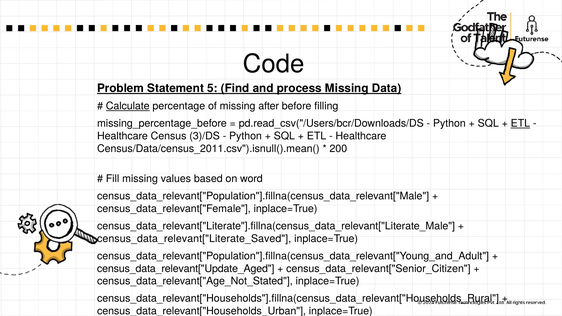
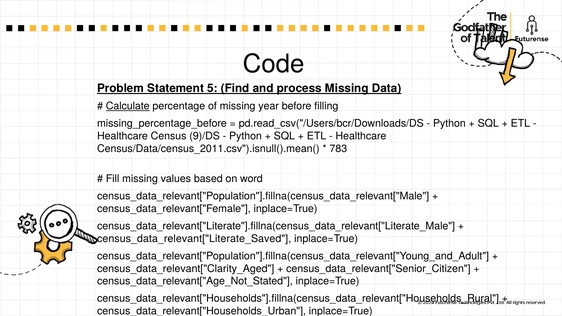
after: after -> year
ETL at (520, 123) underline: present -> none
3)/DS: 3)/DS -> 9)/DS
200: 200 -> 783
census_data_relevant["Update_Aged: census_data_relevant["Update_Aged -> census_data_relevant["Clarity_Aged
